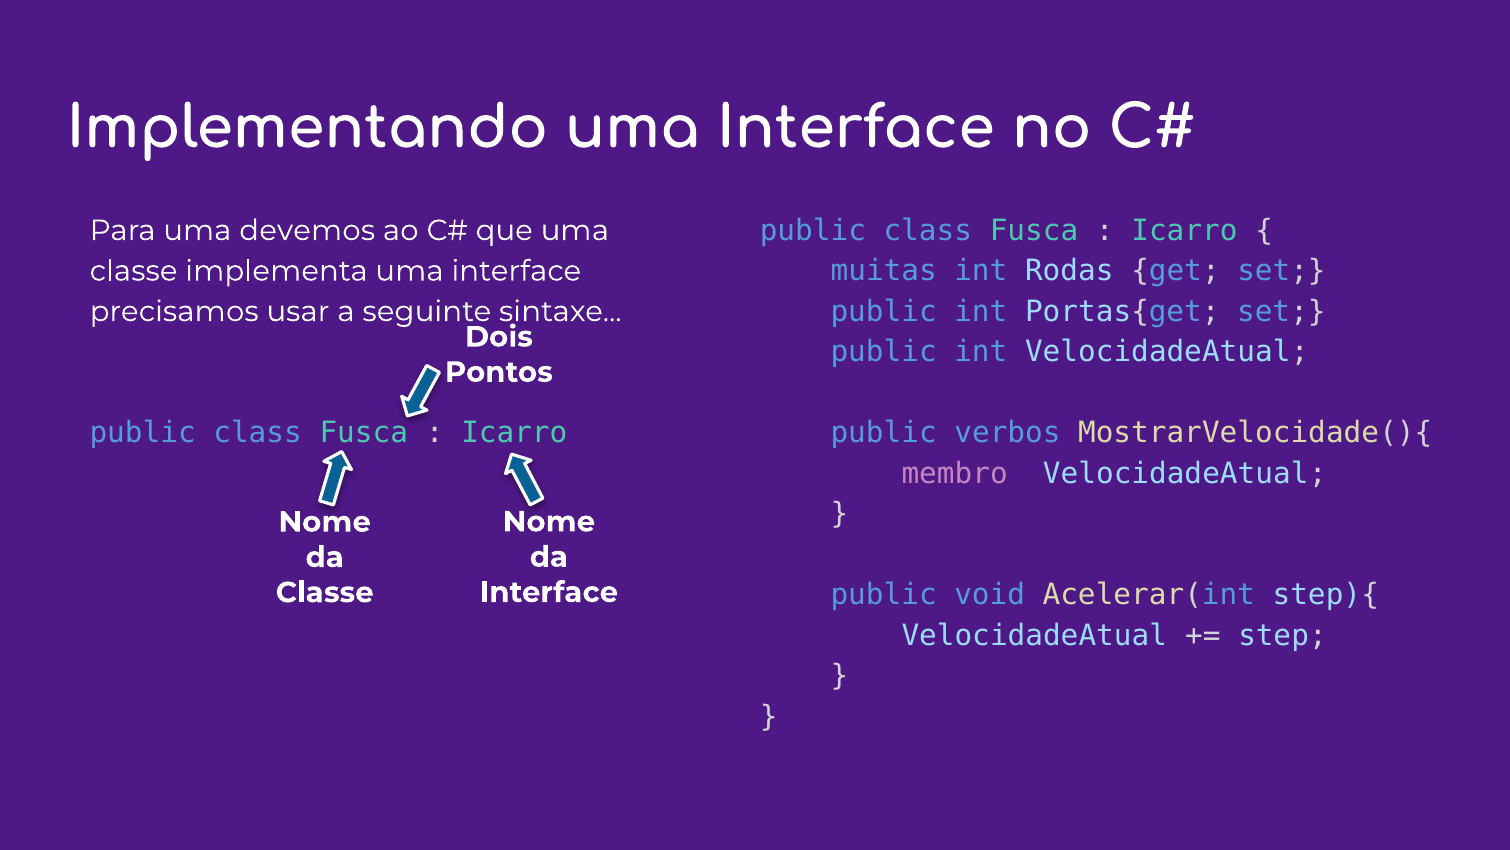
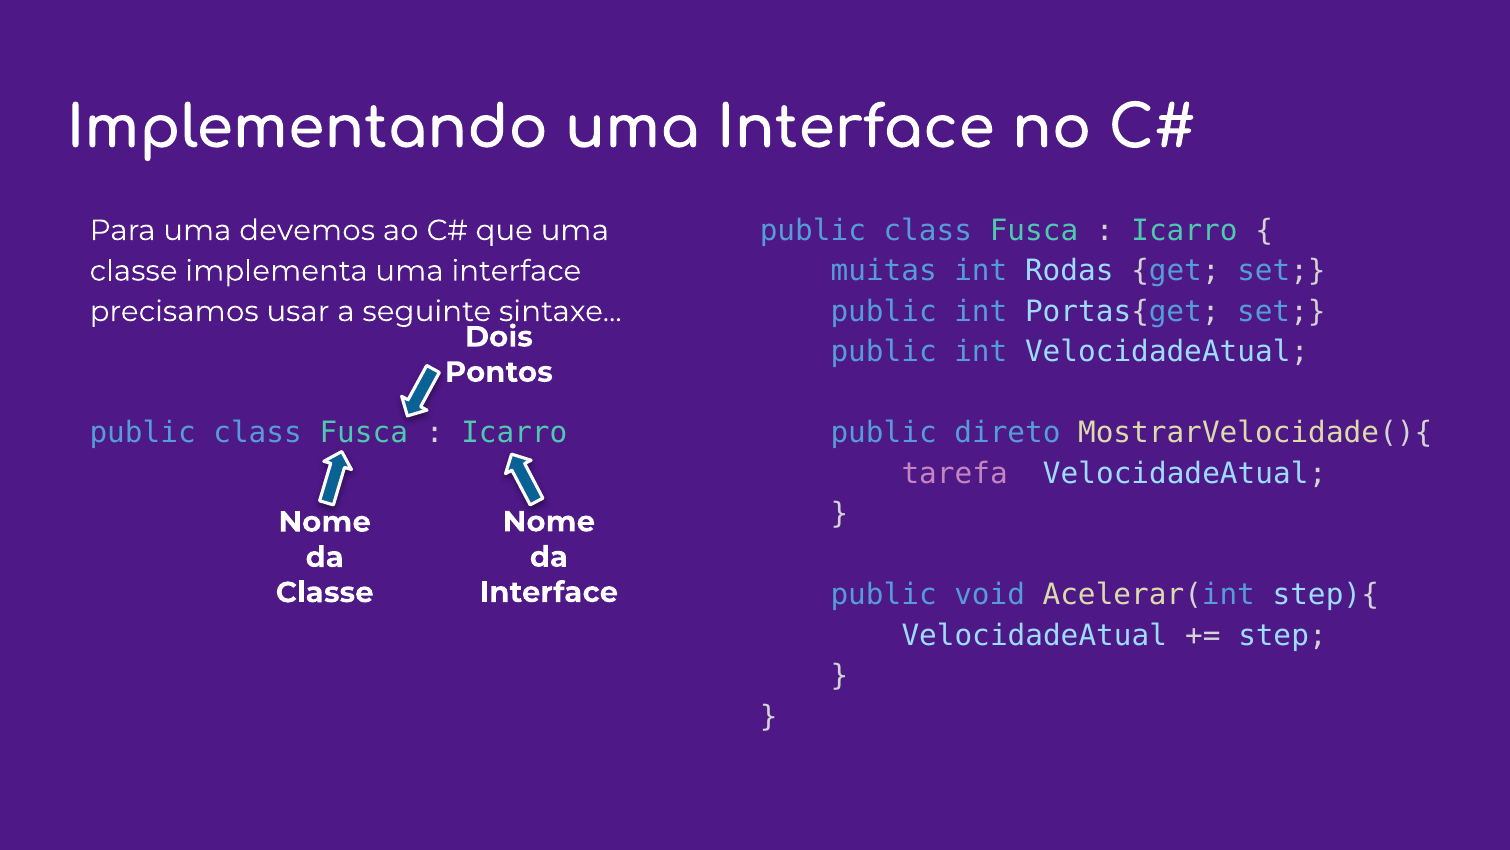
verbos: verbos -> direto
membro: membro -> tarefa
